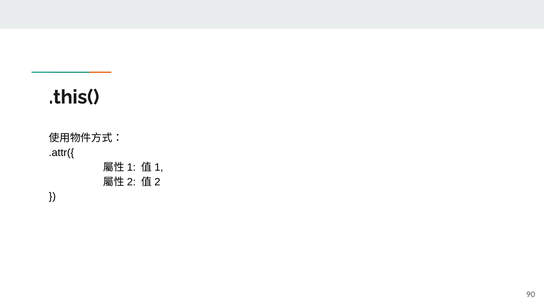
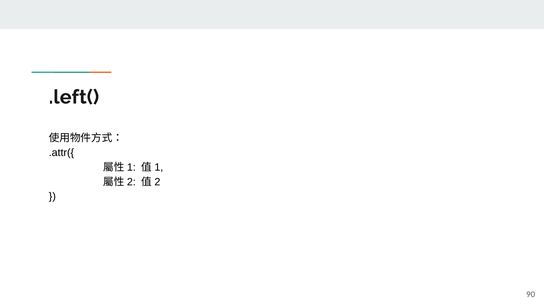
.this(: .this( -> .left(
